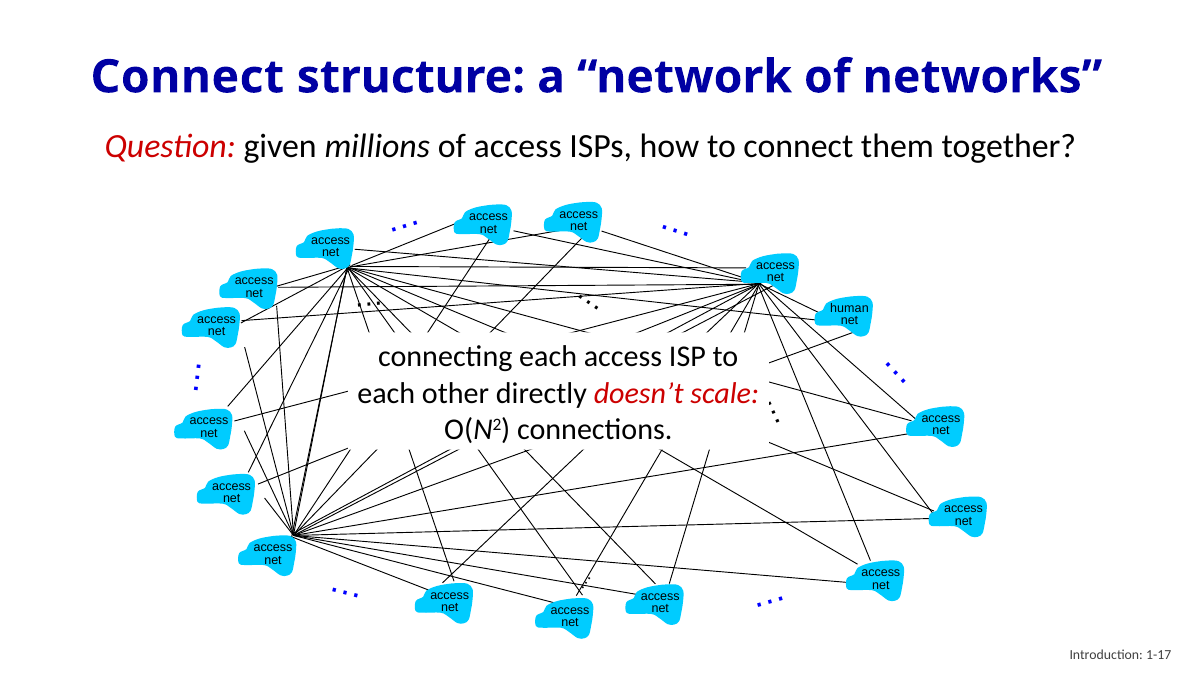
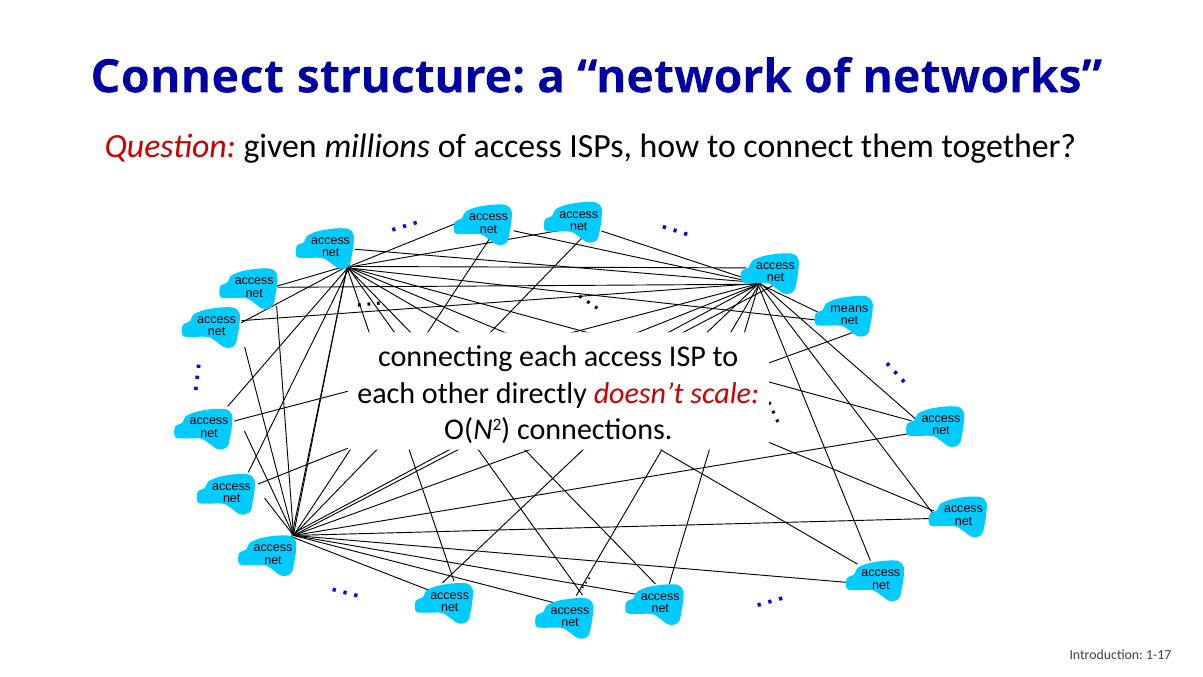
human: human -> means
